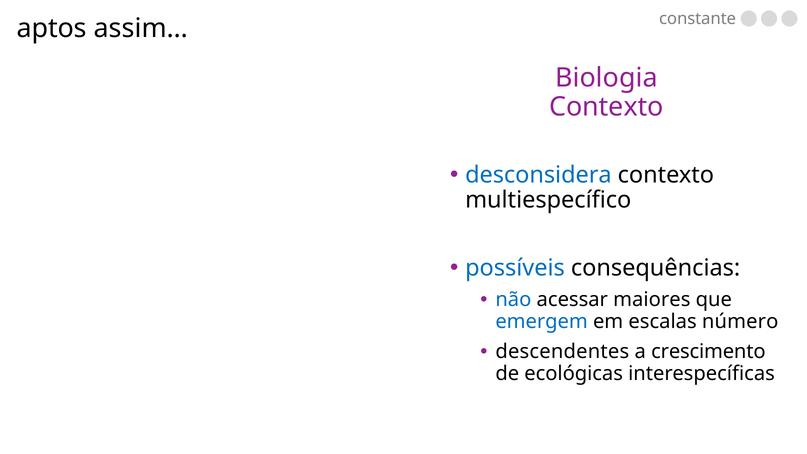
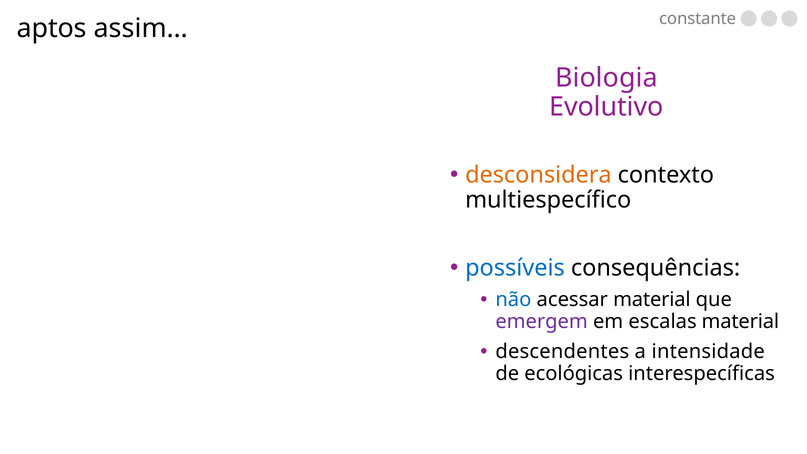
Contexto at (606, 107): Contexto -> Evolutivo
desconsidera colour: blue -> orange
acessar maiores: maiores -> material
emergem colour: blue -> purple
escalas número: número -> material
crescimento: crescimento -> intensidade
